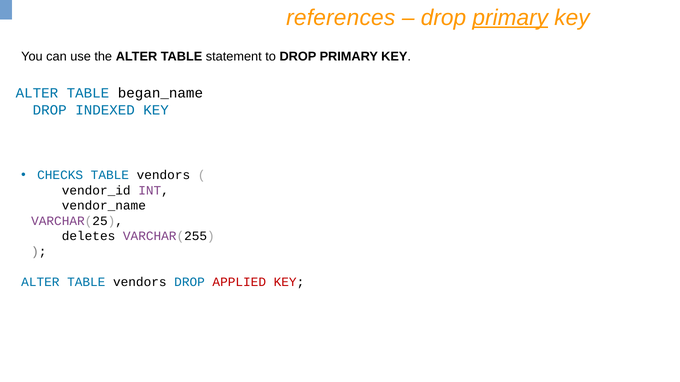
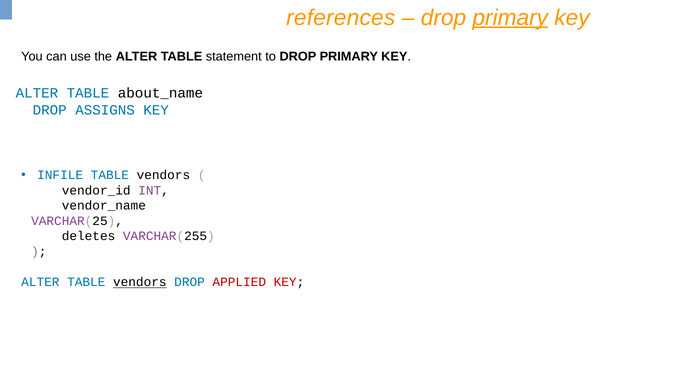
began_name: began_name -> about_name
INDEXED: INDEXED -> ASSIGNS
CHECKS: CHECKS -> INFILE
vendors at (140, 283) underline: none -> present
